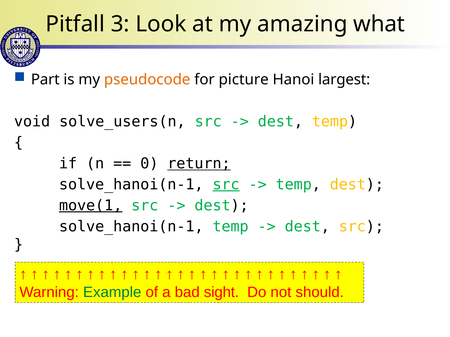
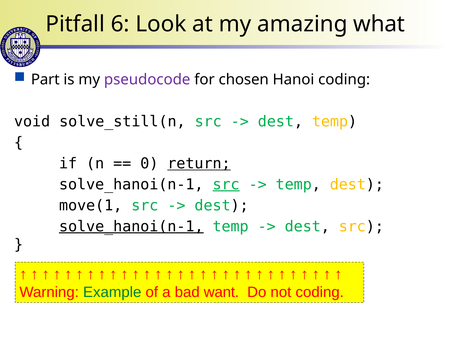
3: 3 -> 6
pseudocode colour: orange -> purple
picture: picture -> chosen
Hanoi largest: largest -> coding
solve_users(n: solve_users(n -> solve_still(n
move(1 underline: present -> none
solve_hanoi(n-1 at (131, 227) underline: none -> present
sight: sight -> want
not should: should -> coding
